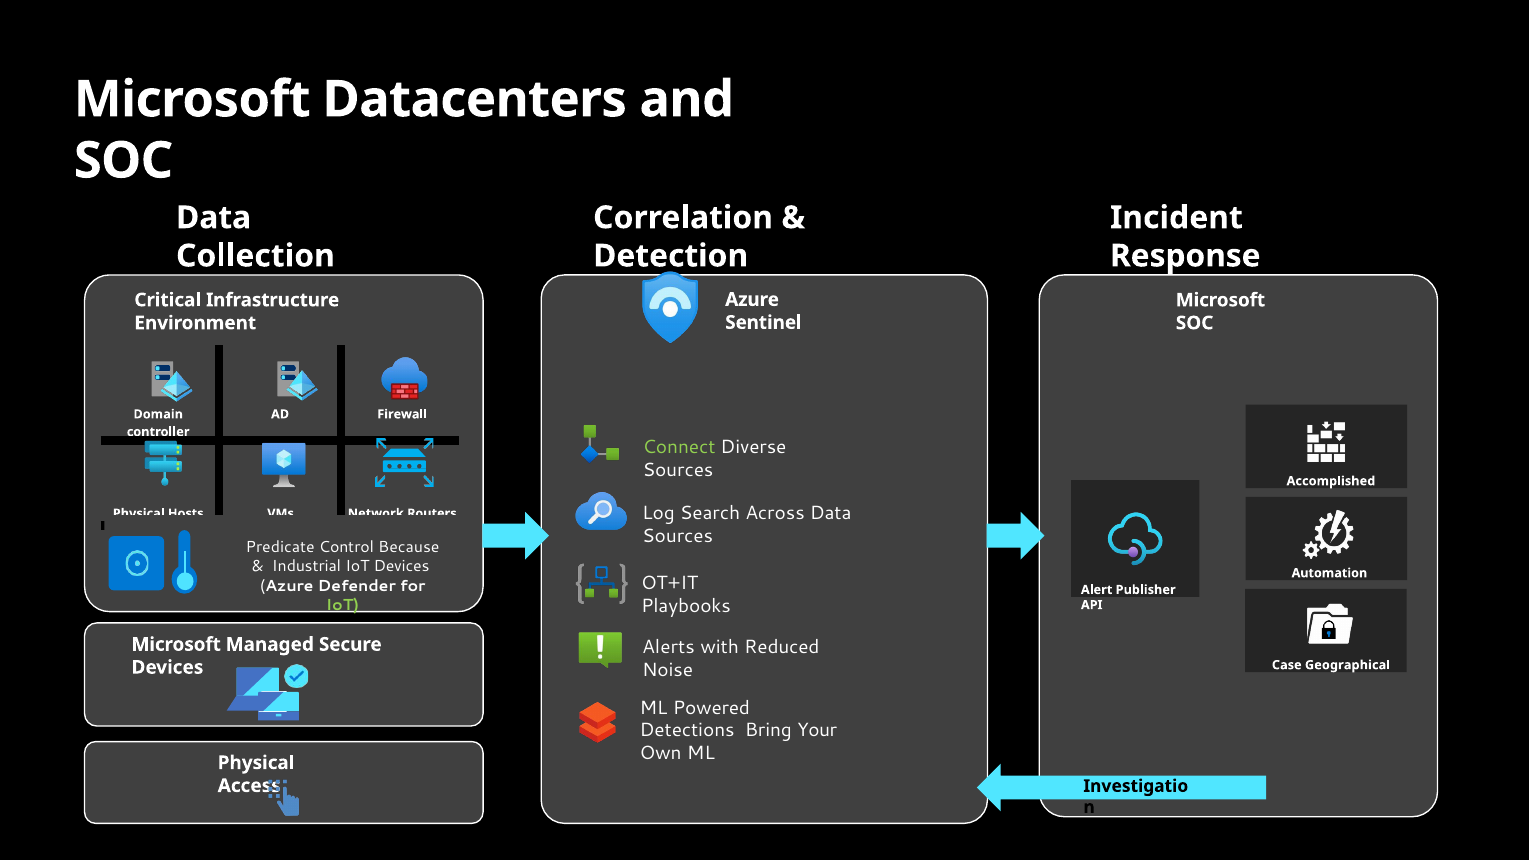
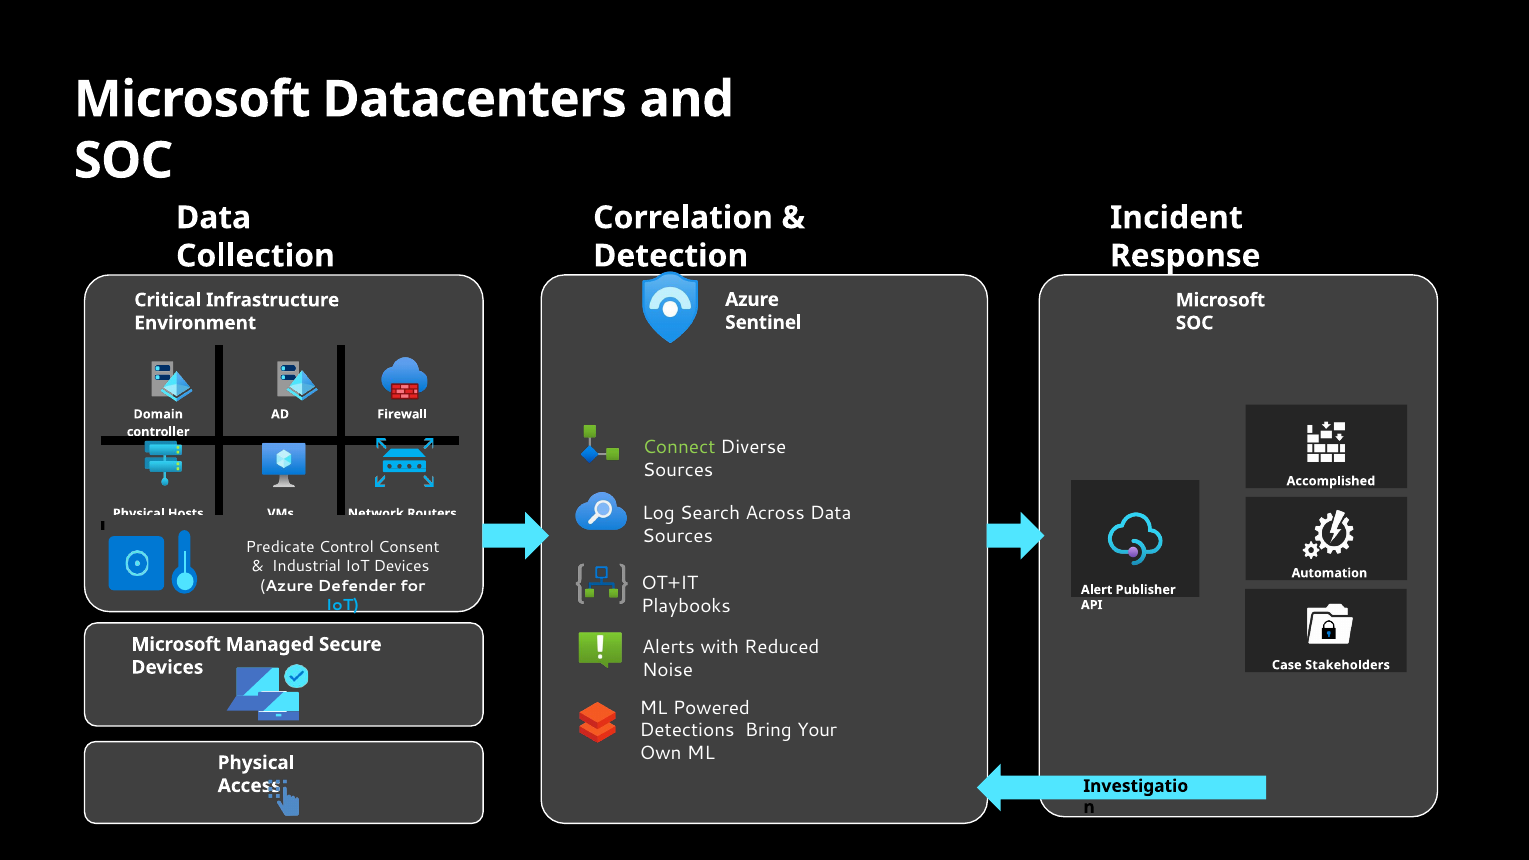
Because: Because -> Consent
IoT at (343, 605) colour: light green -> light blue
Geographical: Geographical -> Stakeholders
